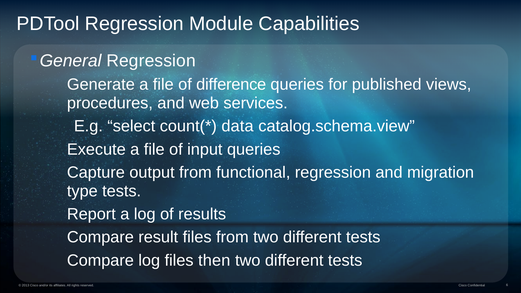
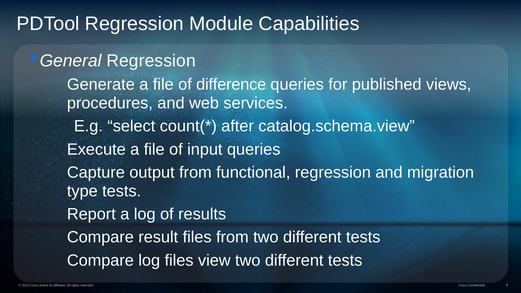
data: data -> after
then: then -> view
